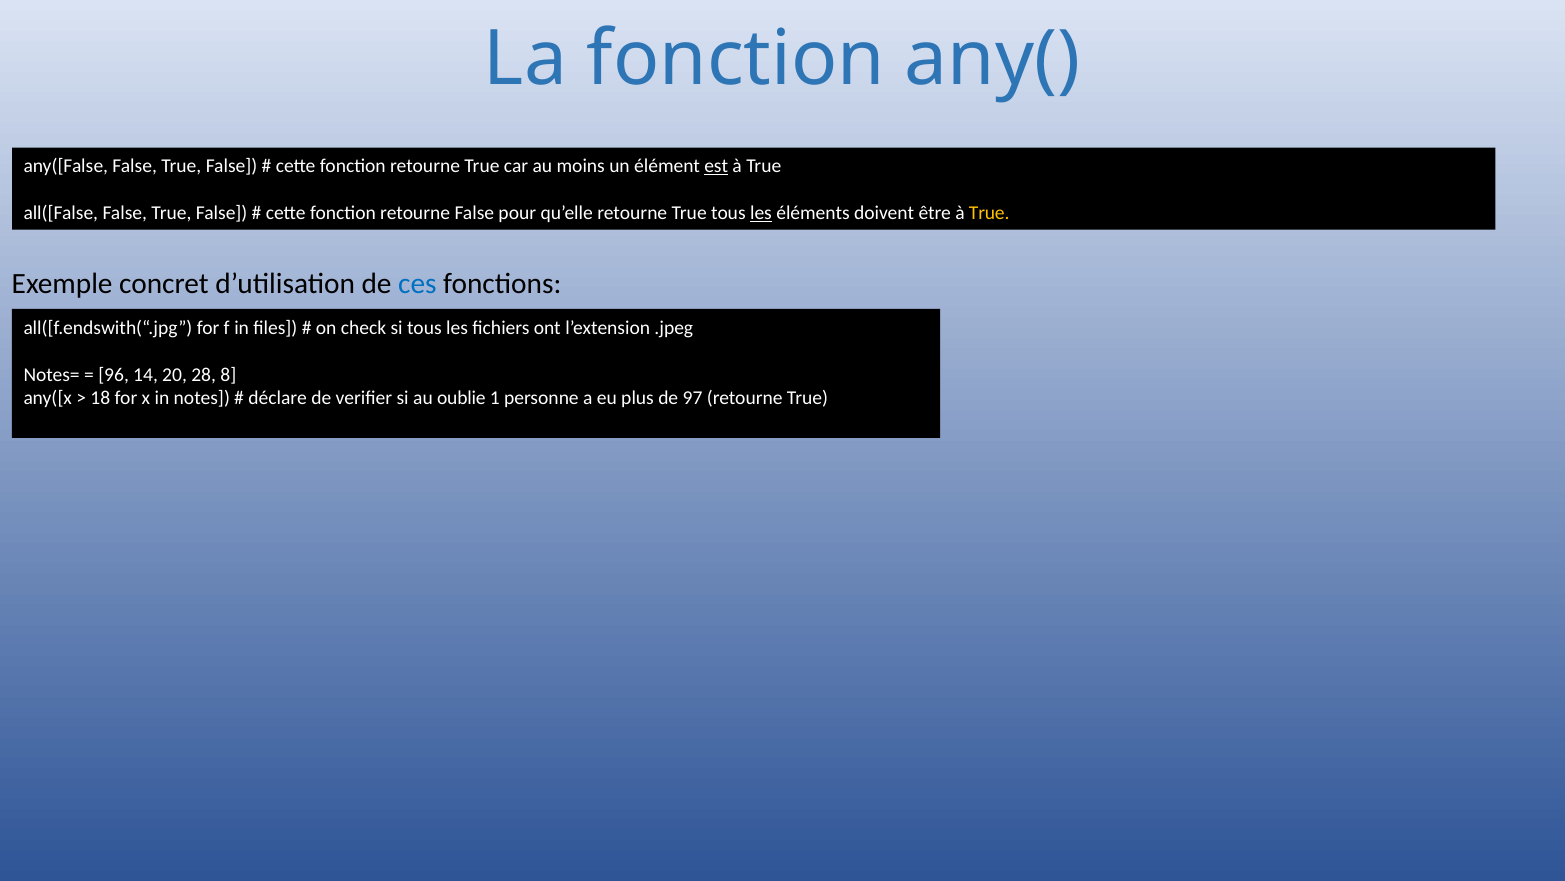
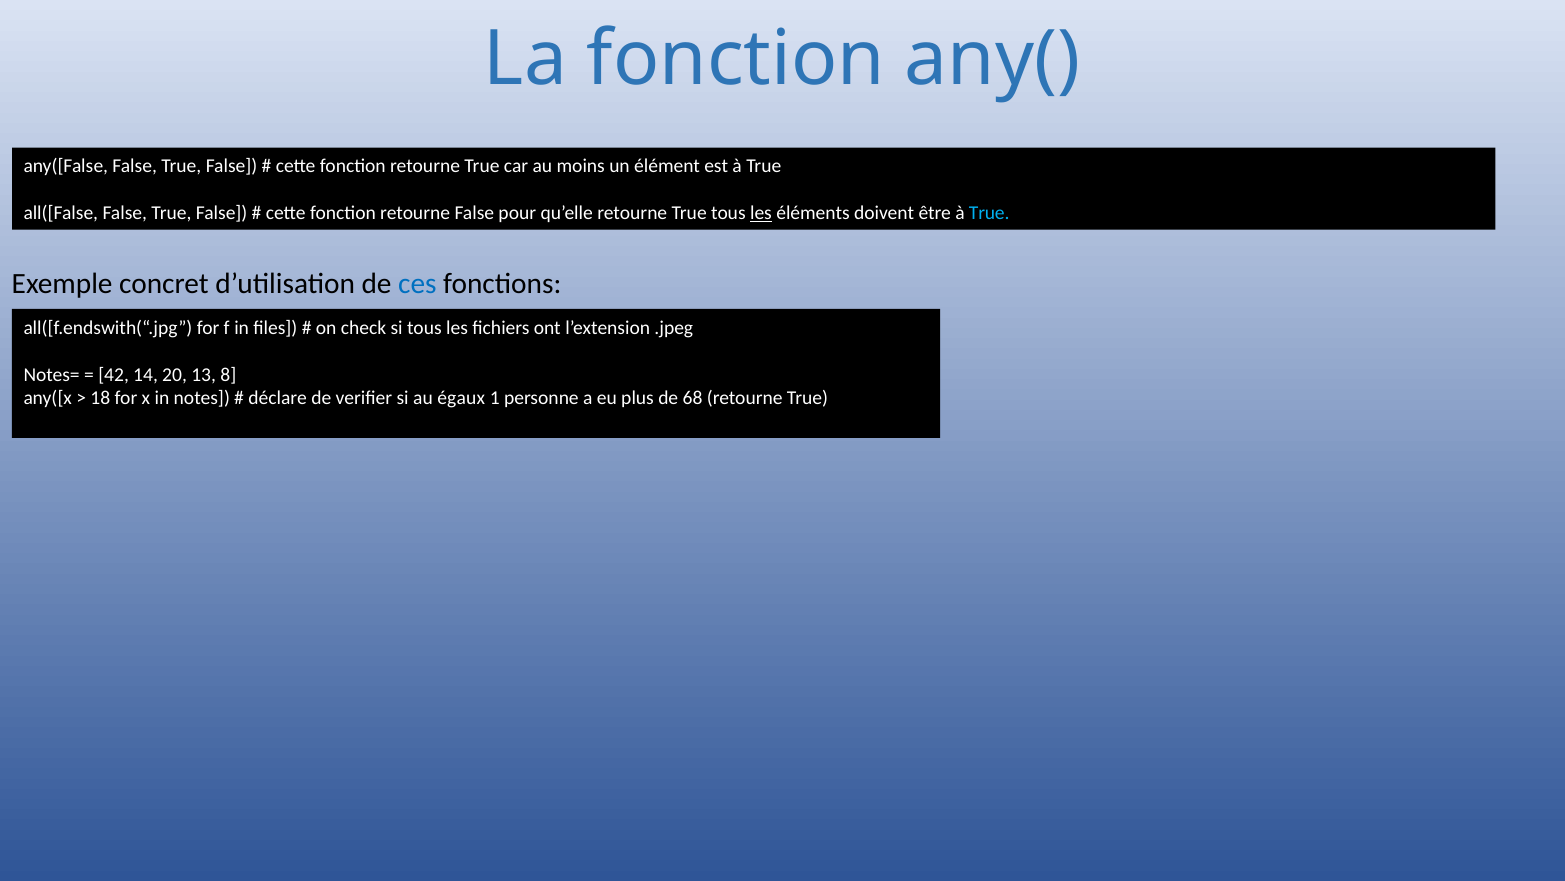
est underline: present -> none
True at (989, 213) colour: yellow -> light blue
96: 96 -> 42
28: 28 -> 13
oublie: oublie -> égaux
97: 97 -> 68
